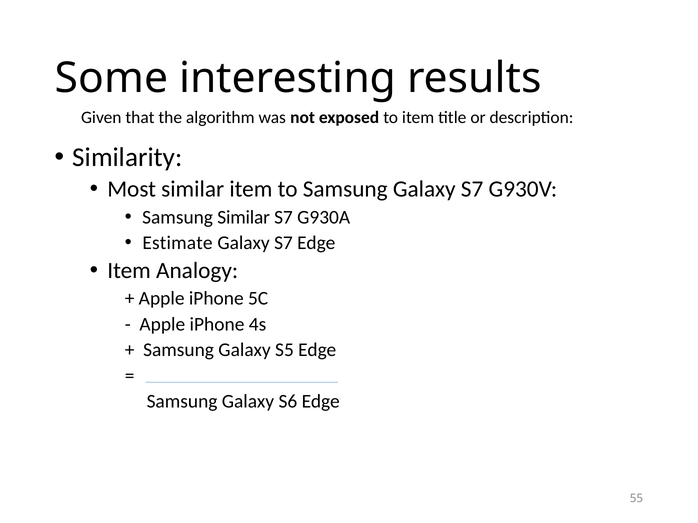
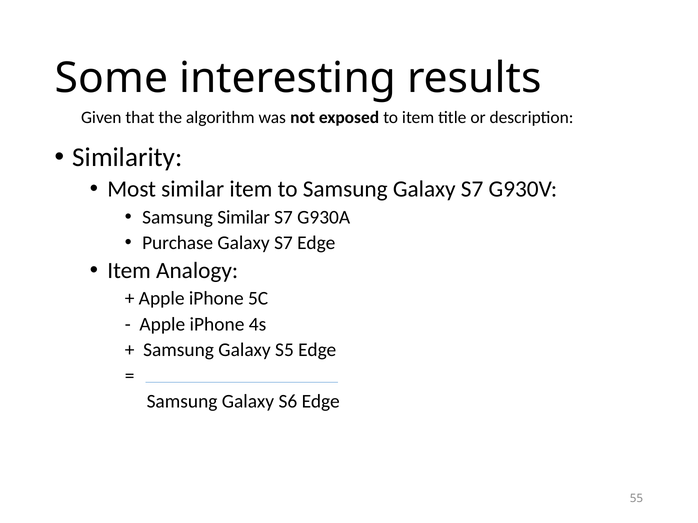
Estimate: Estimate -> Purchase
